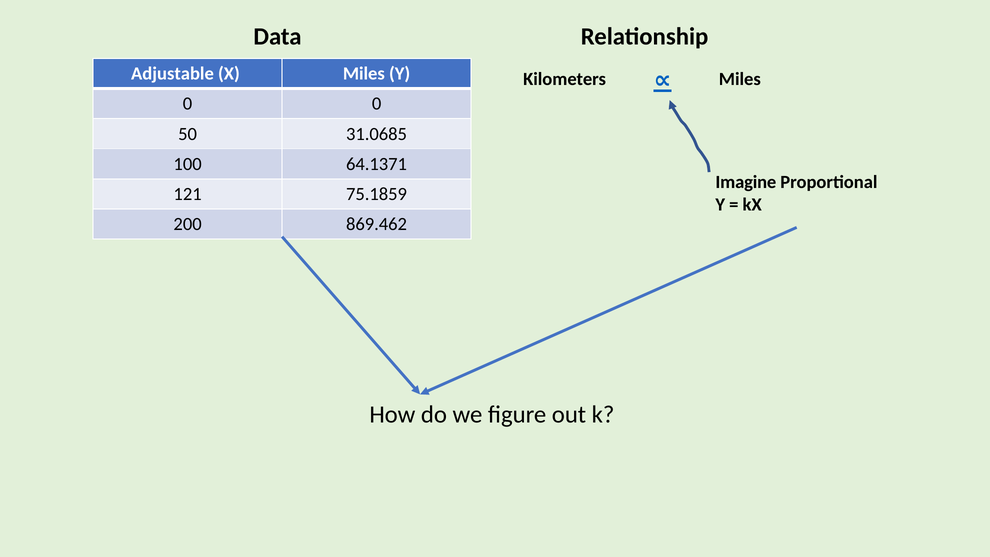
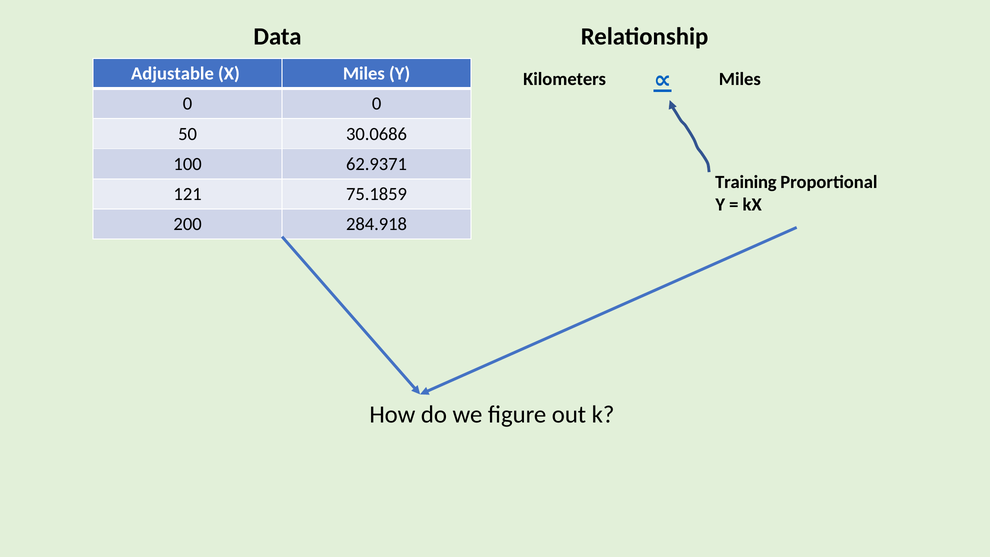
31.0685: 31.0685 -> 30.0686
64.1371: 64.1371 -> 62.9371
Imagine: Imagine -> Training
869.462: 869.462 -> 284.918
